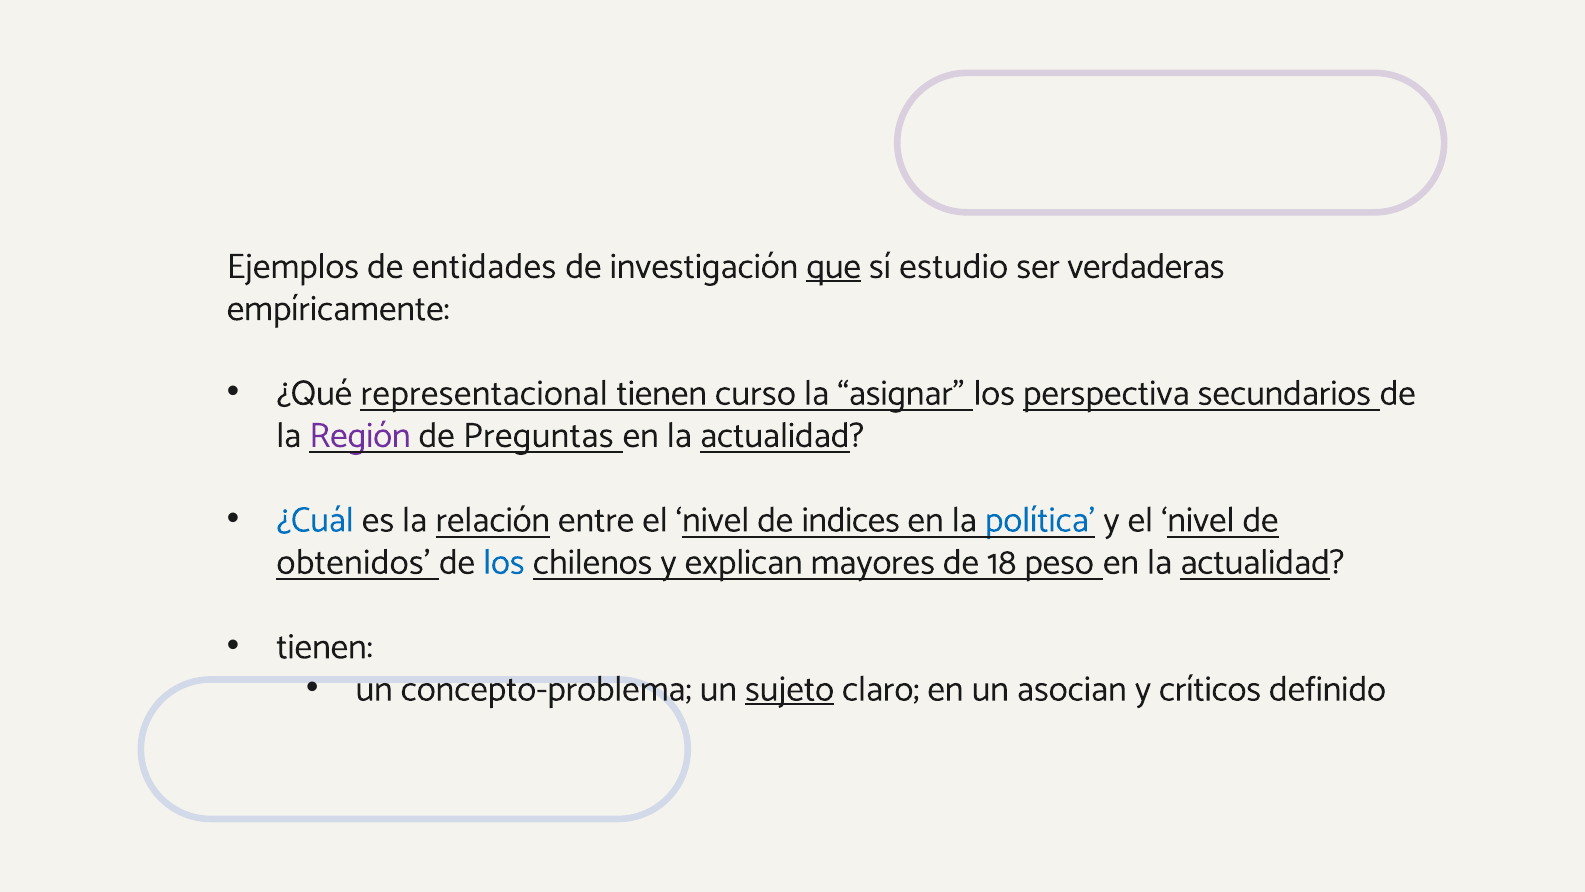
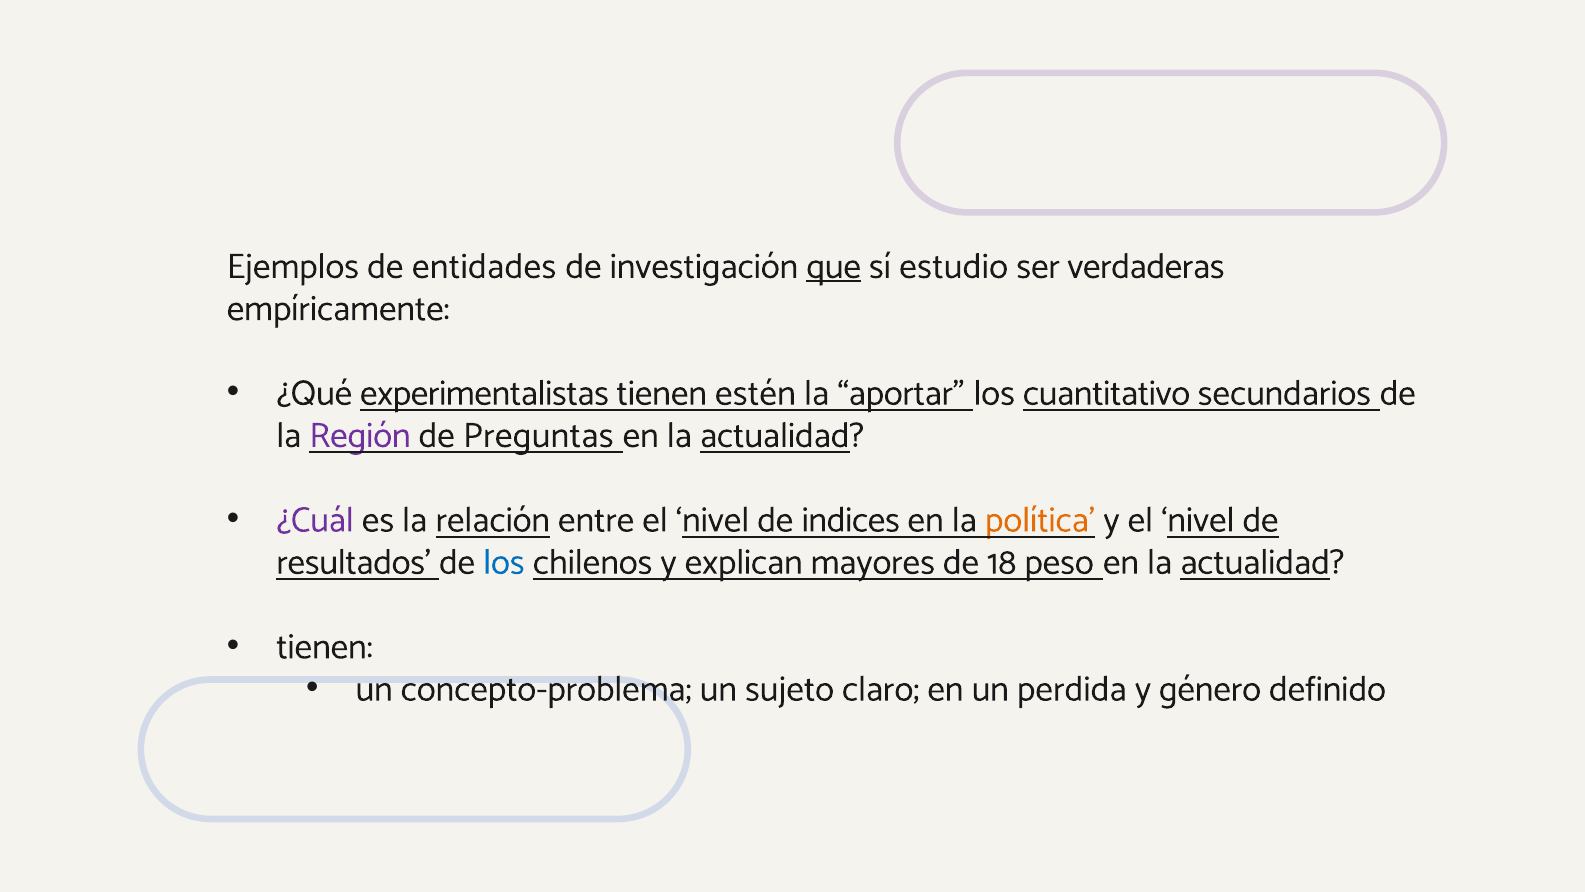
representacional: representacional -> experimentalistas
curso: curso -> estén
asignar: asignar -> aportar
perspectiva: perspectiva -> cuantitativo
¿Cuál colour: blue -> purple
política colour: blue -> orange
obtenidos: obtenidos -> resultados
sujeto underline: present -> none
asocian: asocian -> perdida
críticos: críticos -> género
